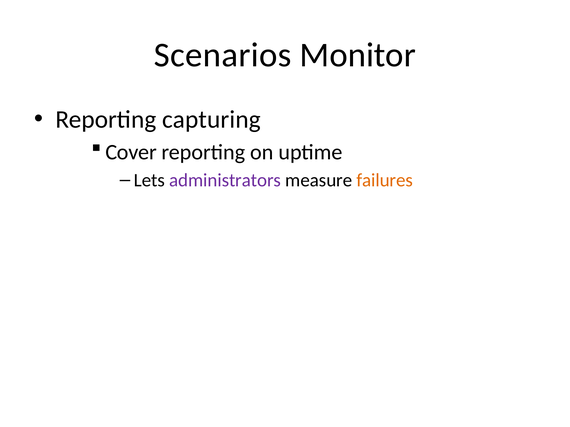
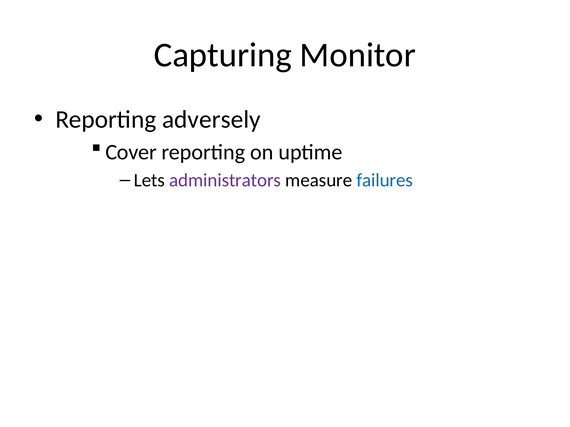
Scenarios: Scenarios -> Capturing
capturing: capturing -> adversely
failures colour: orange -> blue
